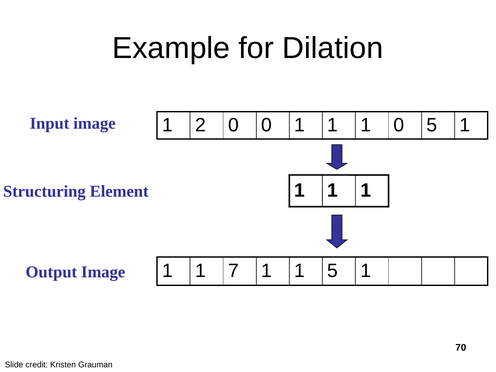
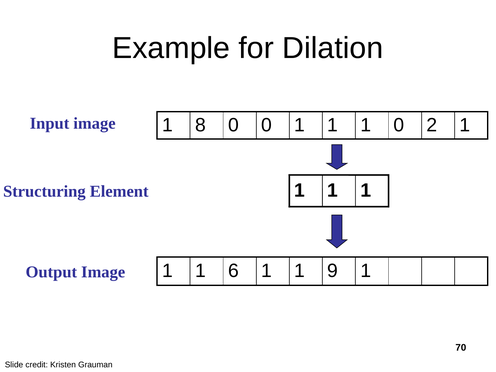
2: 2 -> 8
0 5: 5 -> 2
7: 7 -> 6
1 5: 5 -> 9
